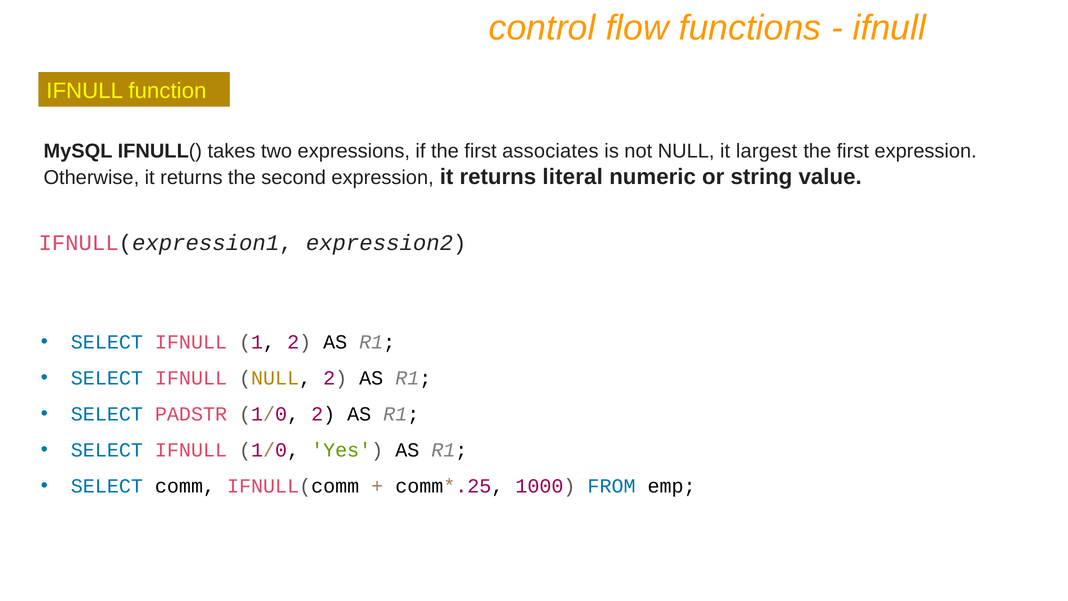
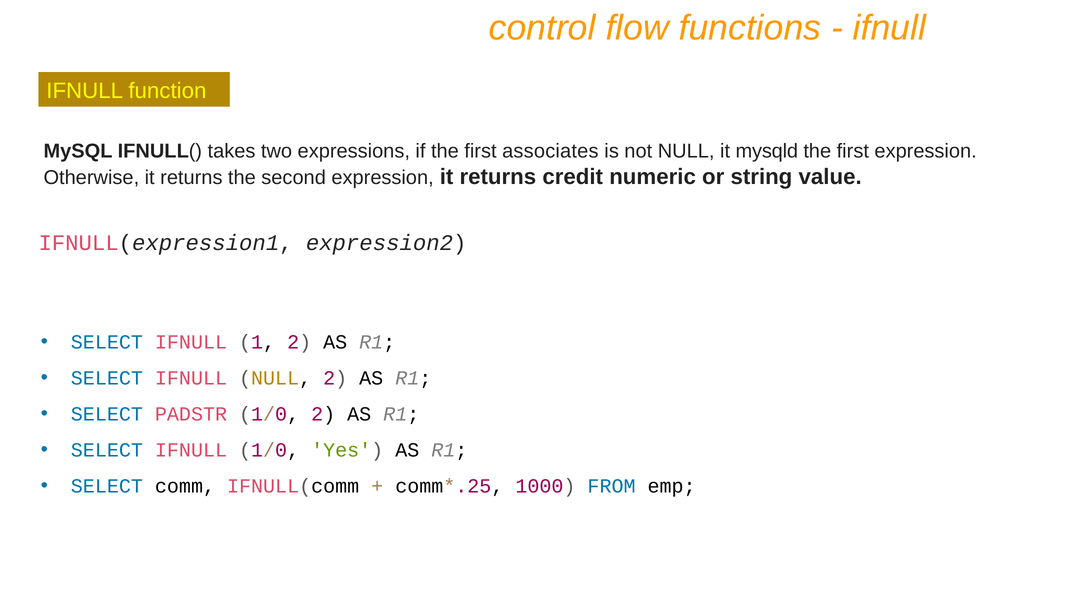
largest: largest -> mysqld
literal: literal -> credit
